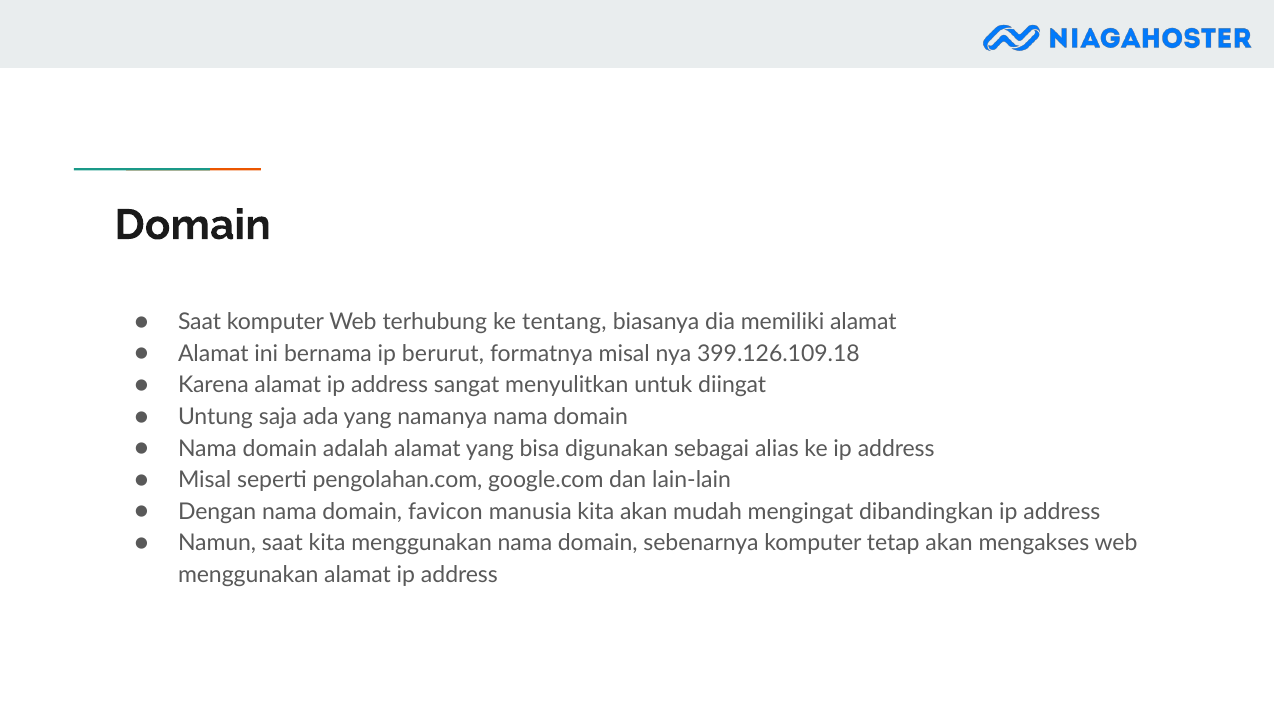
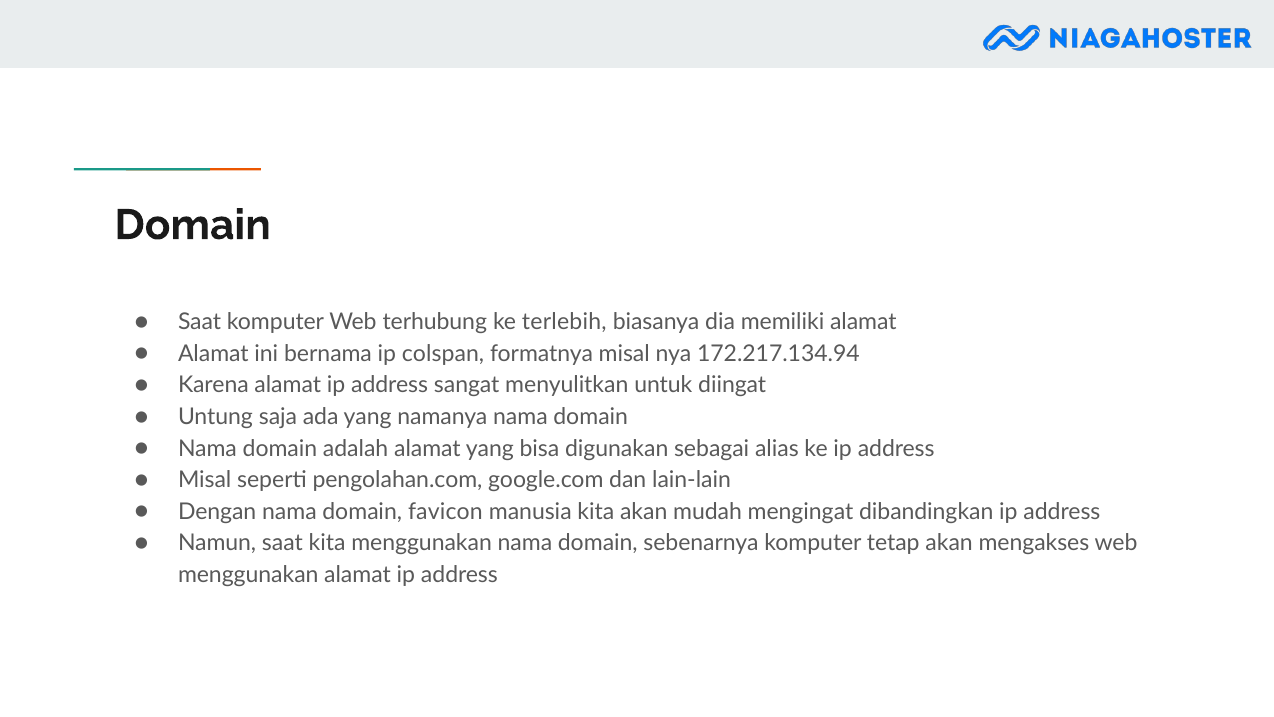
tentang: tentang -> terlebih
berurut: berurut -> colspan
399.126.109.18: 399.126.109.18 -> 172.217.134.94
